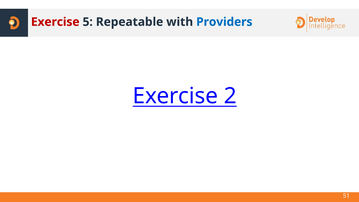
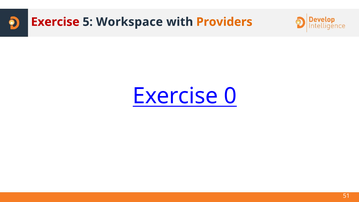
Repeatable: Repeatable -> Workspace
Providers colour: blue -> orange
2: 2 -> 0
